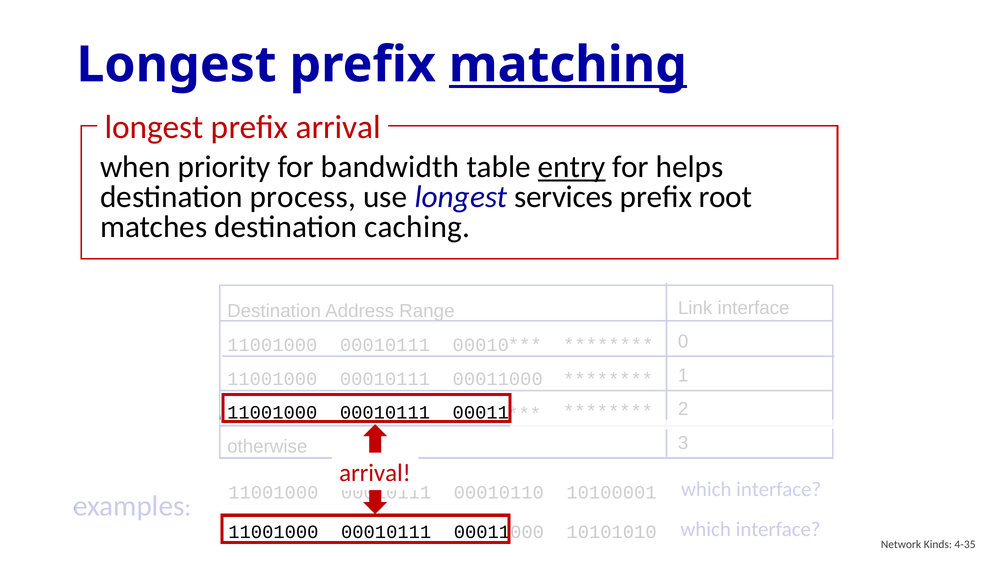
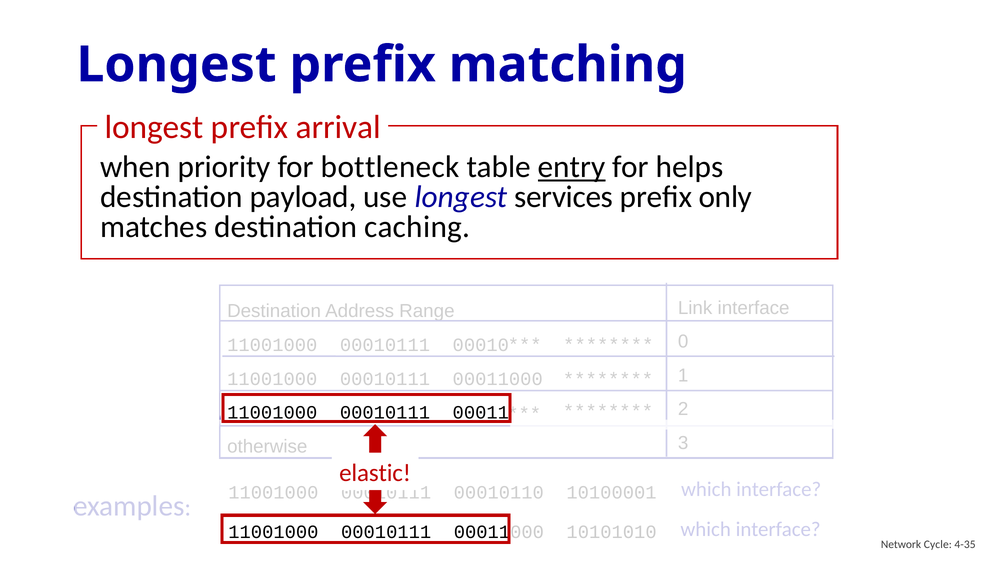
matching underline: present -> none
bandwidth: bandwidth -> bottleneck
process: process -> payload
root: root -> only
arrival at (375, 474): arrival -> elastic
Kinds: Kinds -> Cycle
